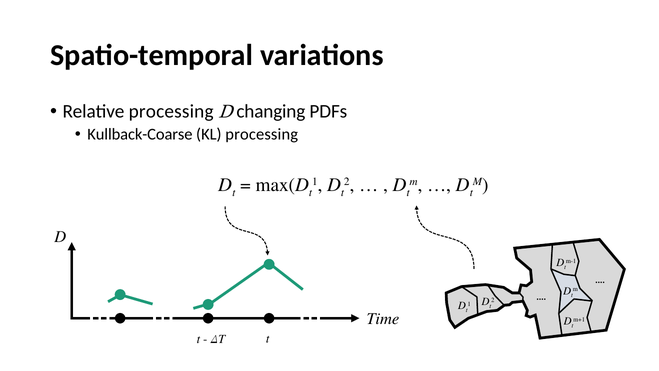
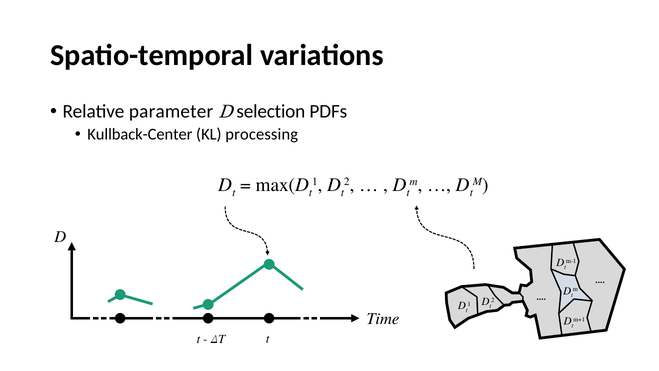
Relative processing: processing -> parameter
changing: changing -> selection
Kullback-Coarse: Kullback-Coarse -> Kullback-Center
